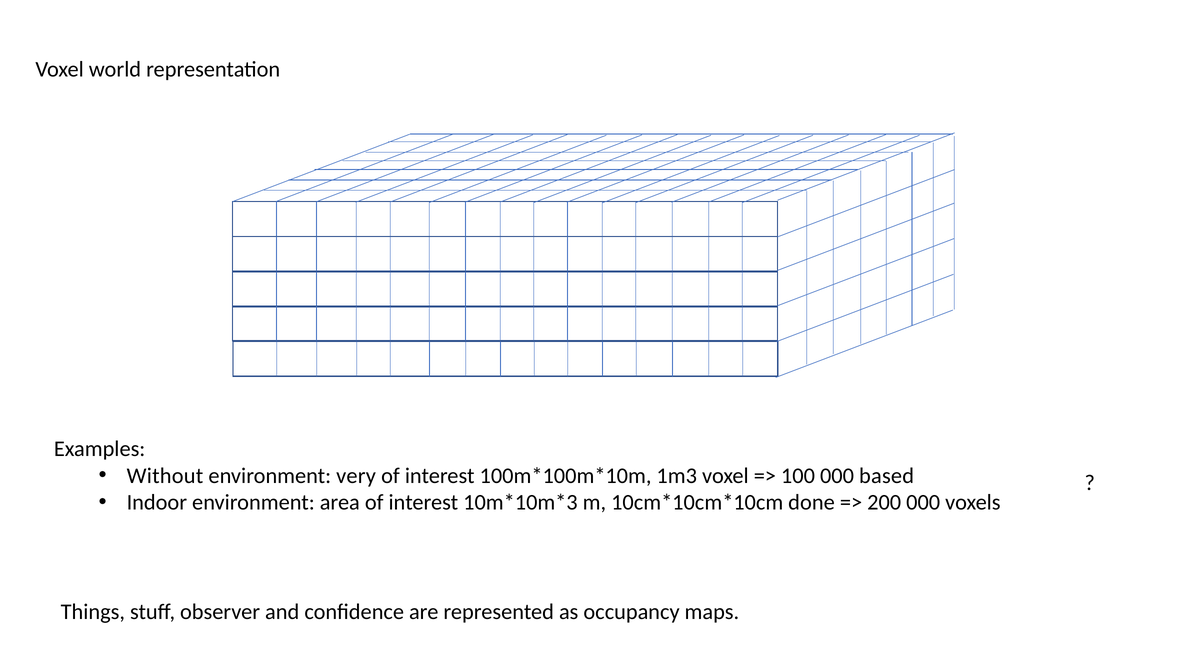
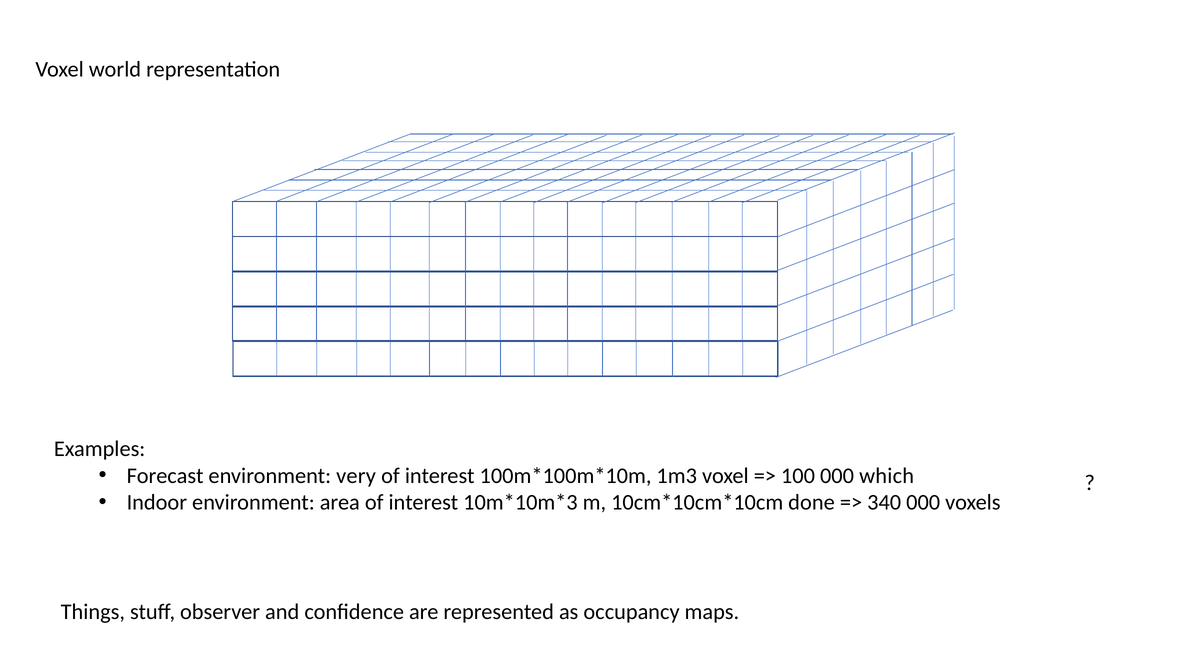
Without: Without -> Forecast
based: based -> which
200: 200 -> 340
